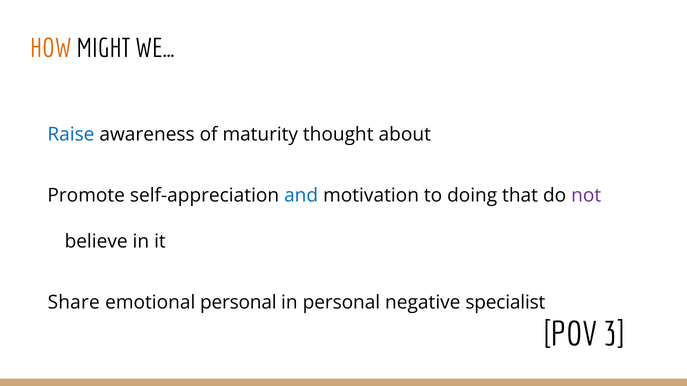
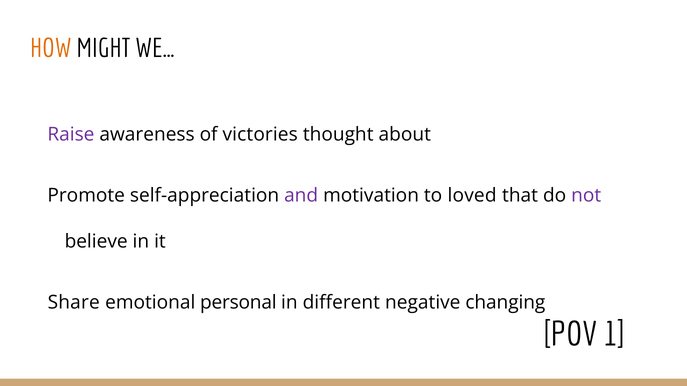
Raise colour: blue -> purple
maturity: maturity -> victories
and colour: blue -> purple
doing: doing -> loved
in personal: personal -> different
specialist: specialist -> changing
3: 3 -> 1
